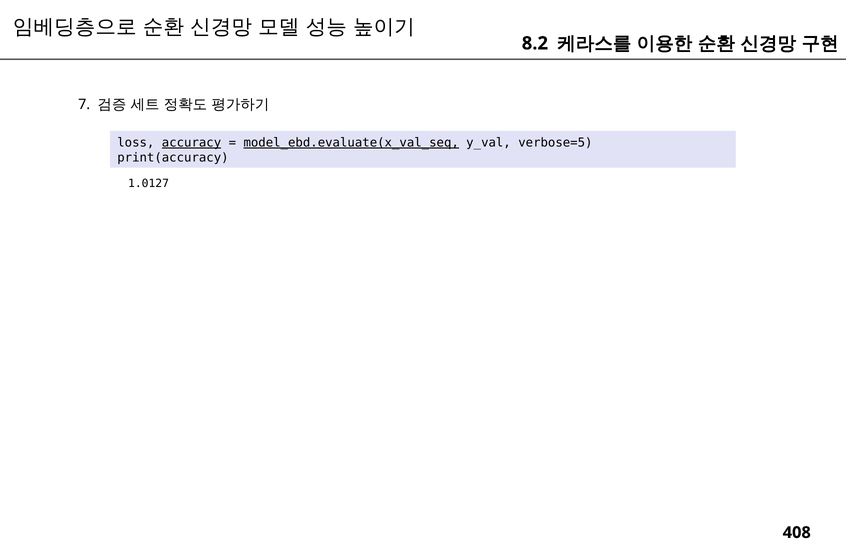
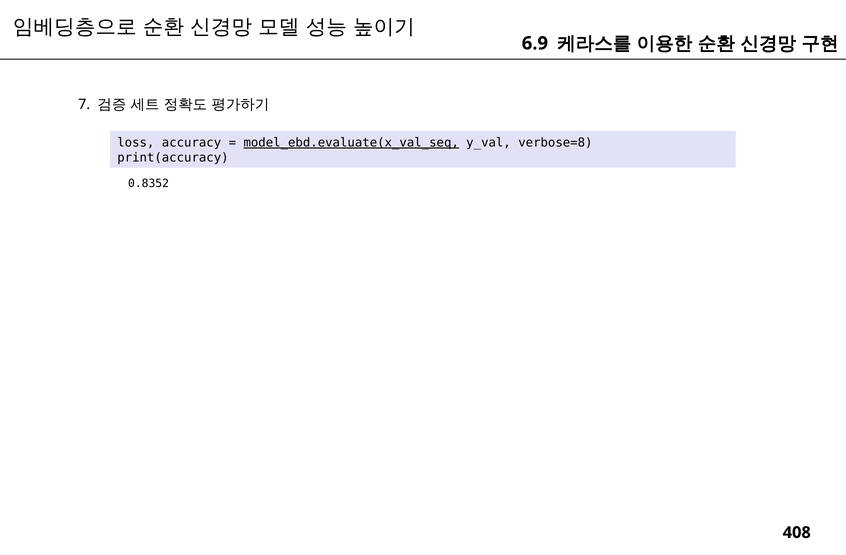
8.2: 8.2 -> 6.9
accuracy underline: present -> none
verbose=5: verbose=5 -> verbose=8
1.0127: 1.0127 -> 0.8352
